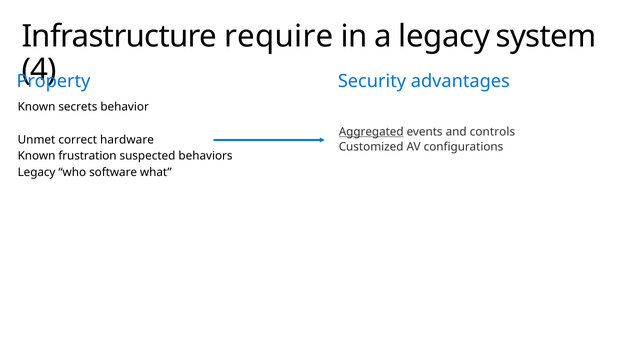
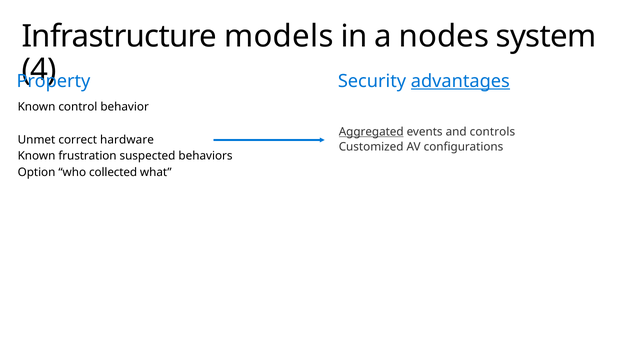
require: require -> models
a legacy: legacy -> nodes
advantages underline: none -> present
secrets: secrets -> control
Legacy at (37, 173): Legacy -> Option
software: software -> collected
